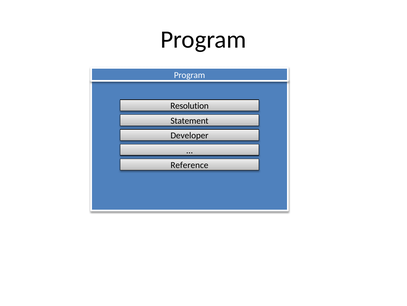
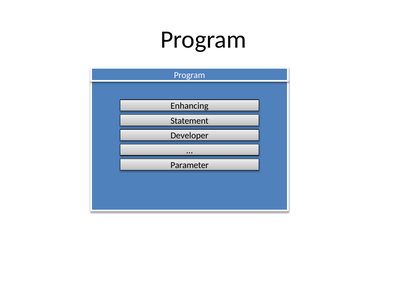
Resolution: Resolution -> Enhancing
Reference: Reference -> Parameter
